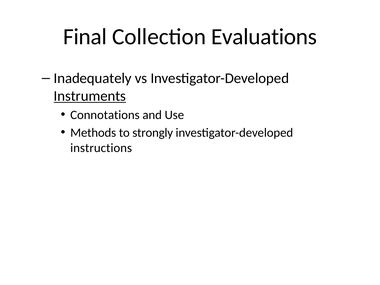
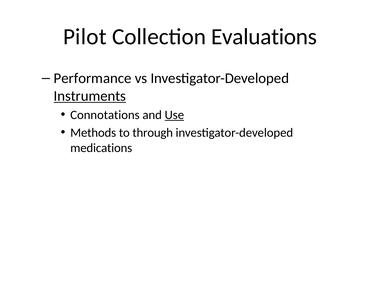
Final: Final -> Pilot
Inadequately: Inadequately -> Performance
Use underline: none -> present
strongly: strongly -> through
instructions: instructions -> medications
